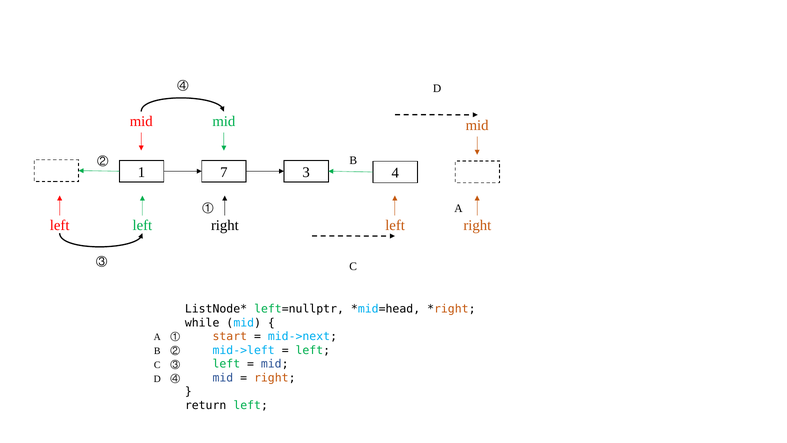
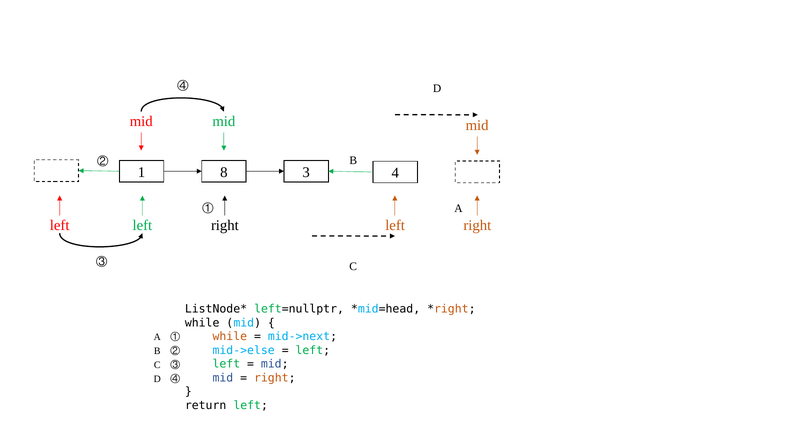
7: 7 -> 8
start at (230, 336): start -> while
mid->left: mid->left -> mid->else
